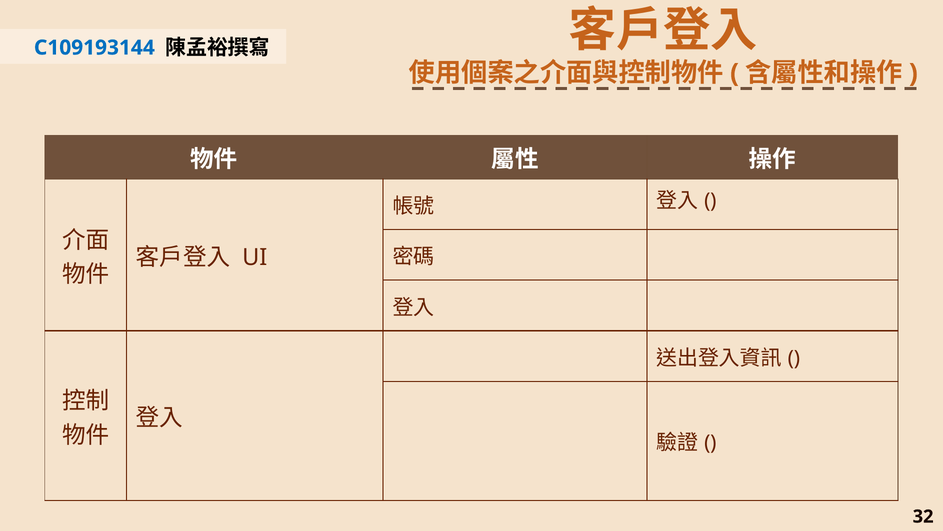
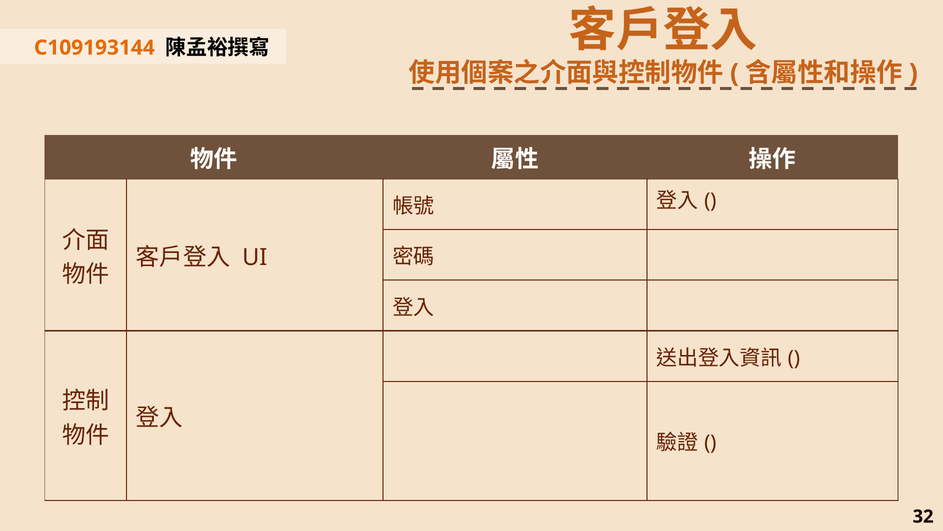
C109193144 colour: blue -> orange
